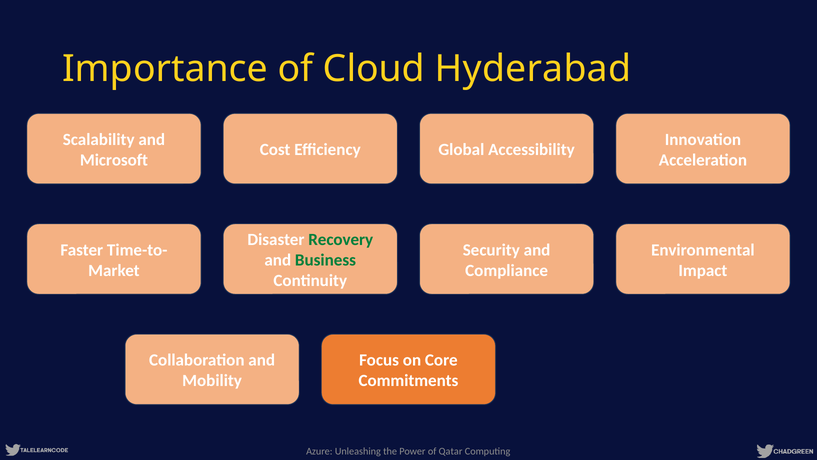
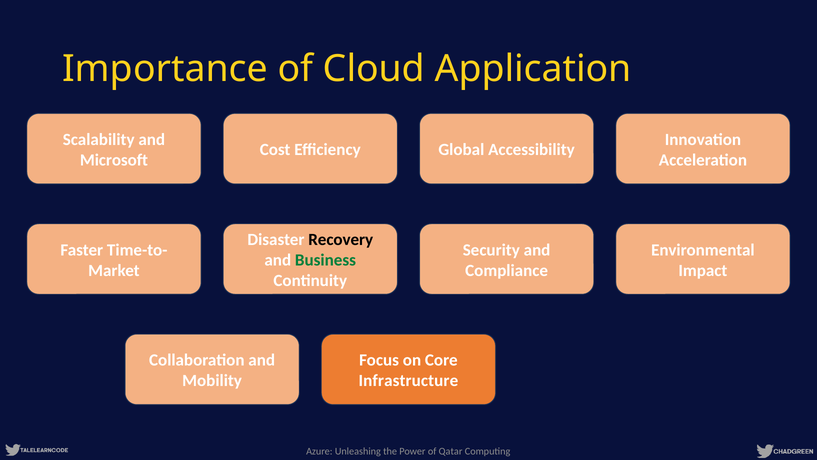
Hyderabad: Hyderabad -> Application
Recovery colour: green -> black
Commitments: Commitments -> Infrastructure
